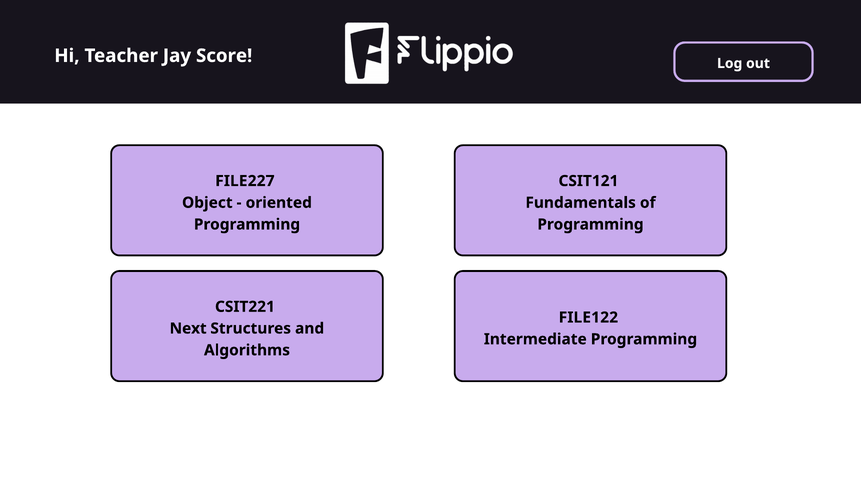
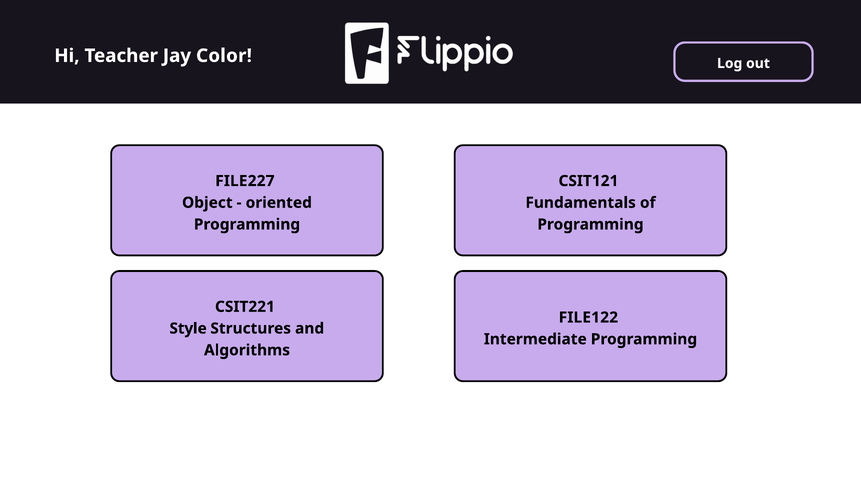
Score: Score -> Color
Next: Next -> Style
